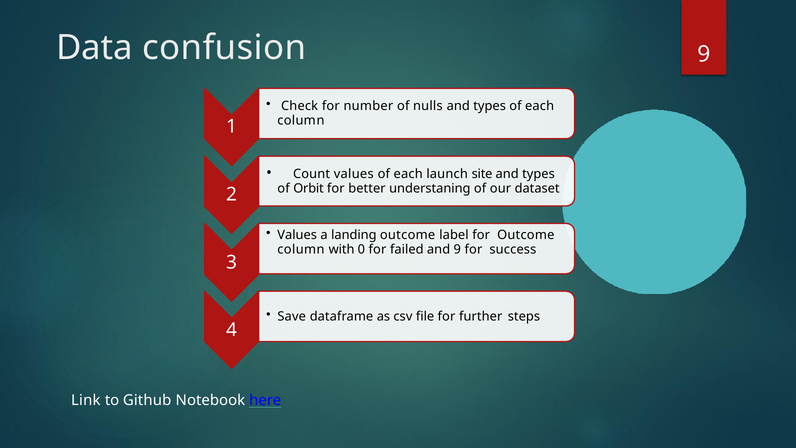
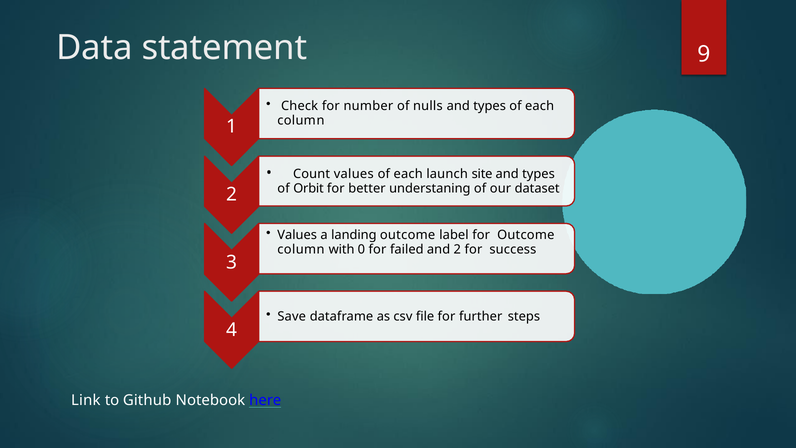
confusion: confusion -> statement
and 9: 9 -> 2
